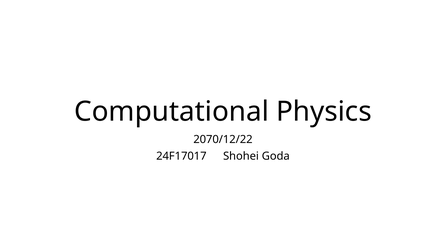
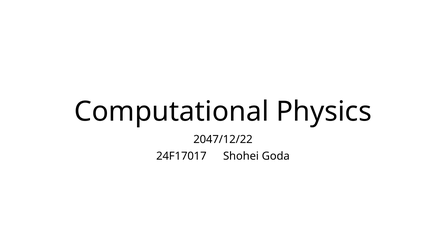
2070/12/22: 2070/12/22 -> 2047/12/22
